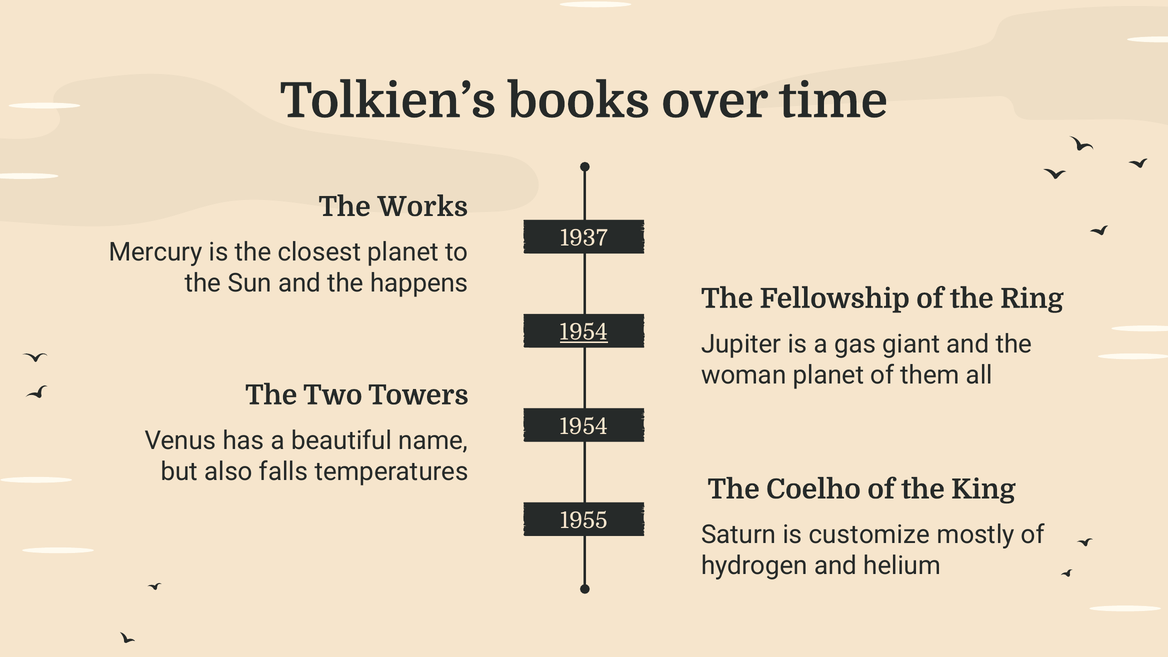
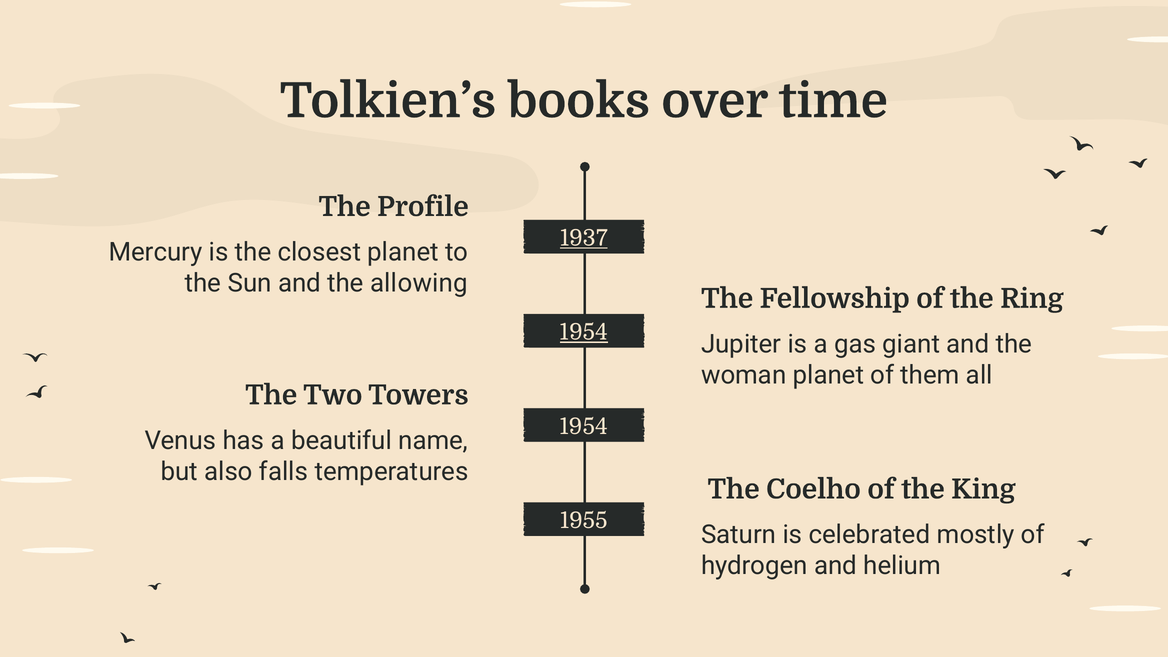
Works: Works -> Profile
1937 underline: none -> present
happens: happens -> allowing
customize: customize -> celebrated
